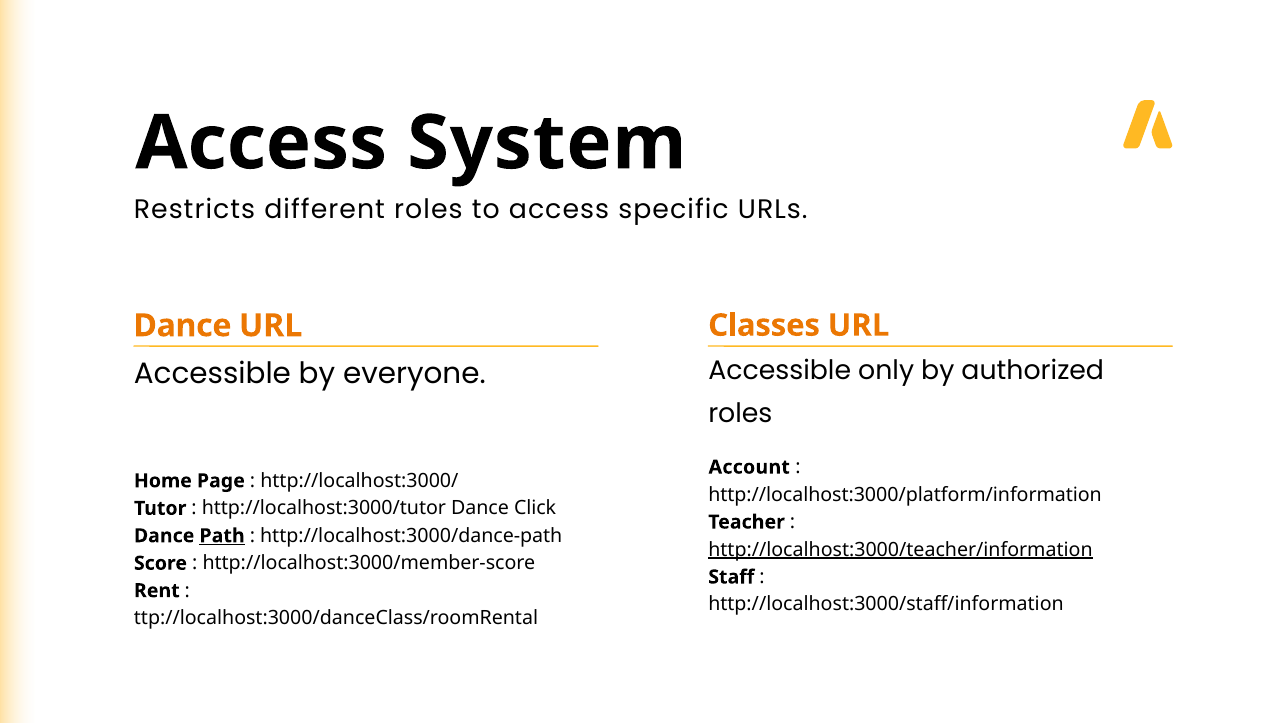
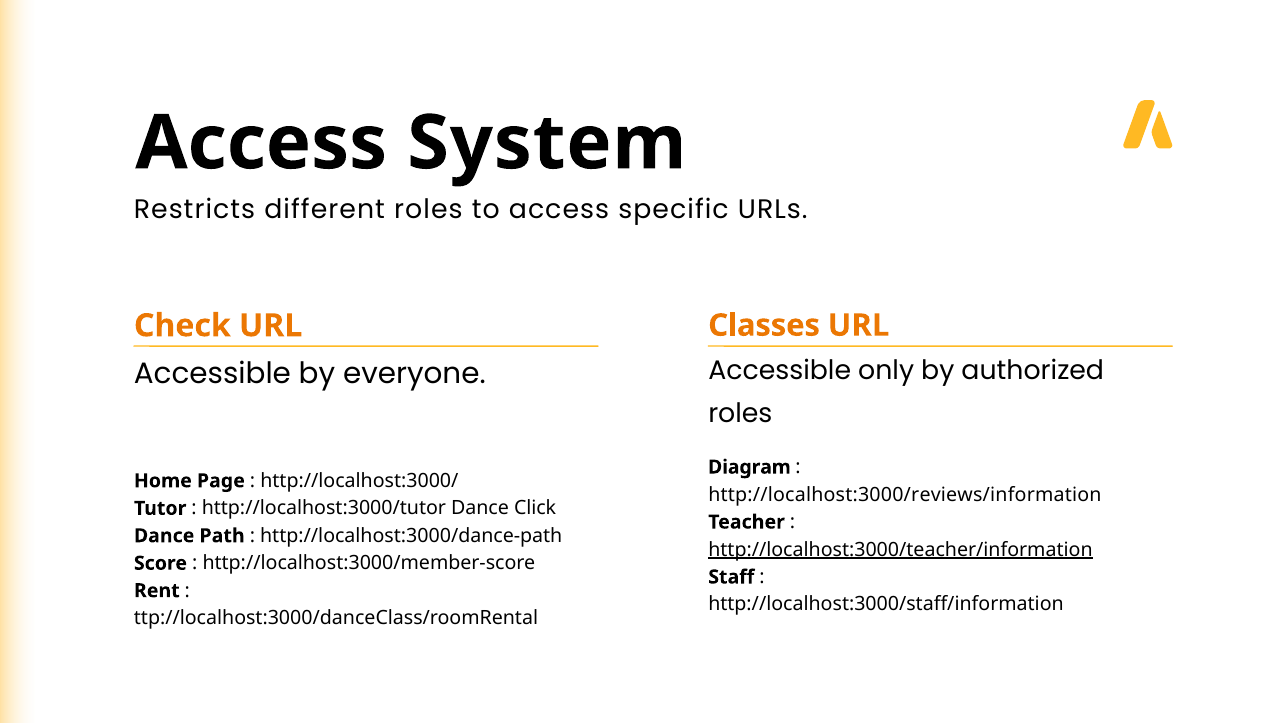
Dance at (182, 326): Dance -> Check
Account: Account -> Diagram
http://localhost:3000/platform/information: http://localhost:3000/platform/information -> http://localhost:3000/reviews/information
Path underline: present -> none
